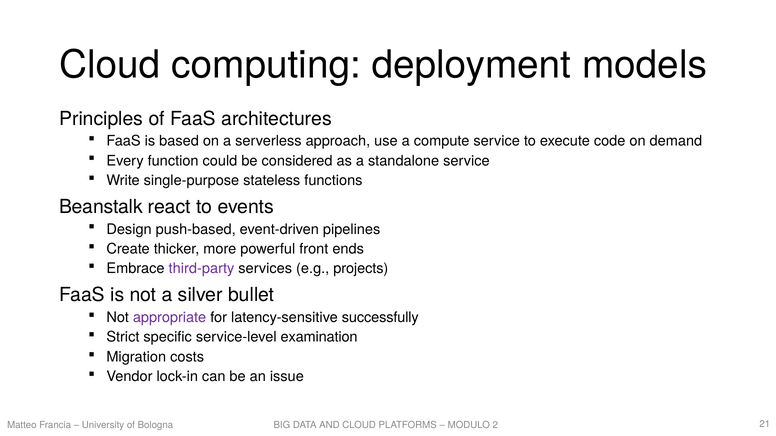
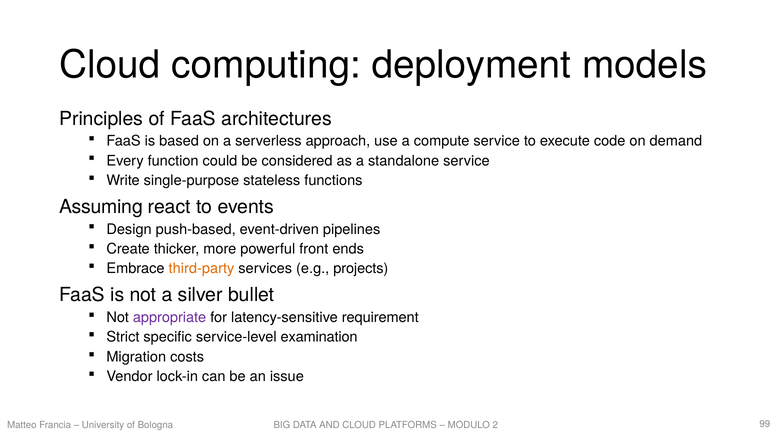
Beanstalk: Beanstalk -> Assuming
third-party colour: purple -> orange
successfully: successfully -> requirement
21: 21 -> 99
